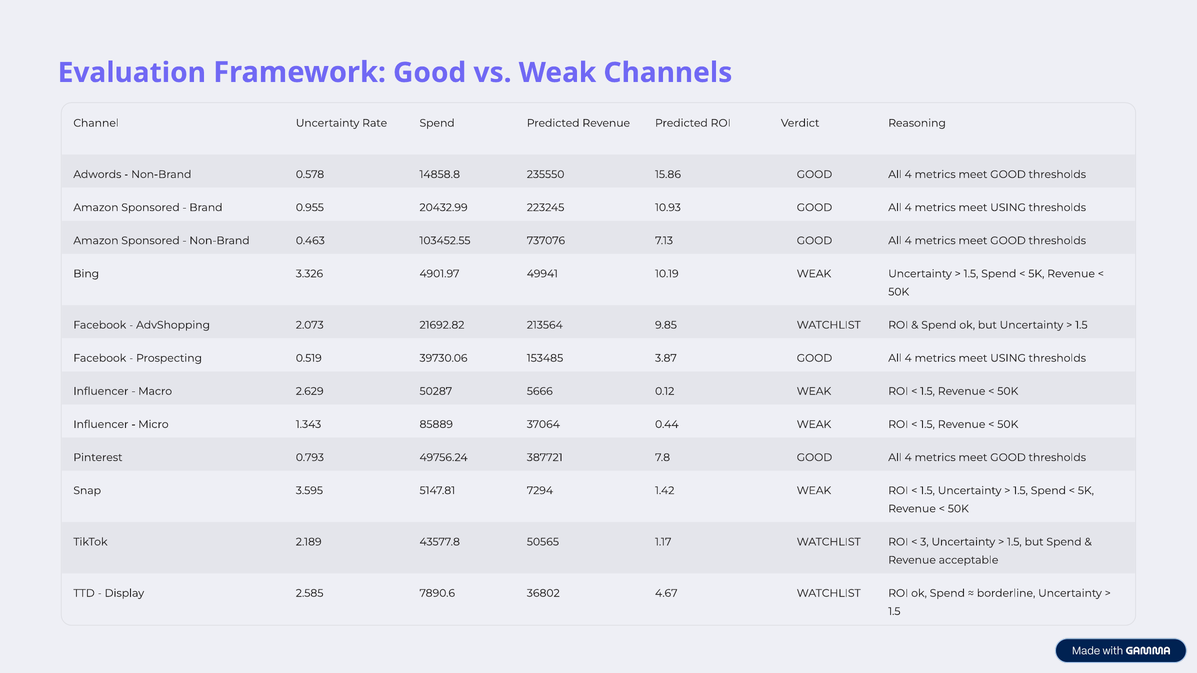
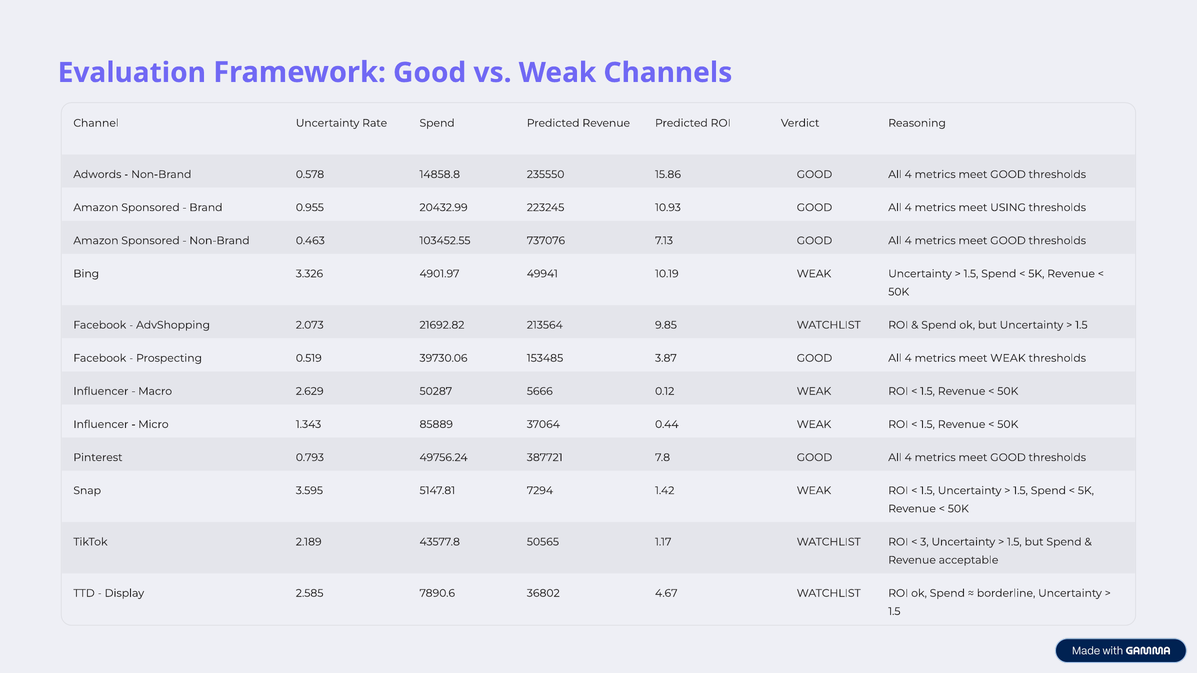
USING at (1008, 358): USING -> WEAK
